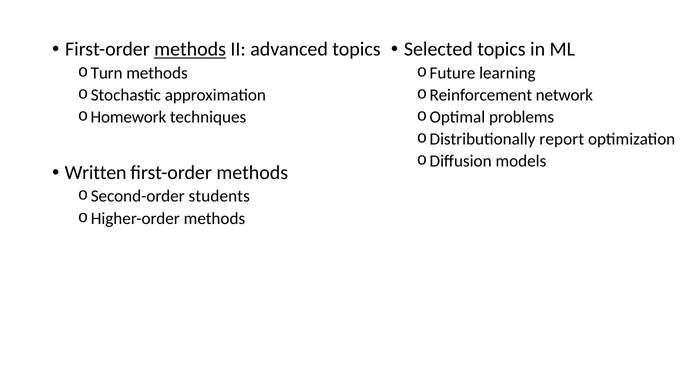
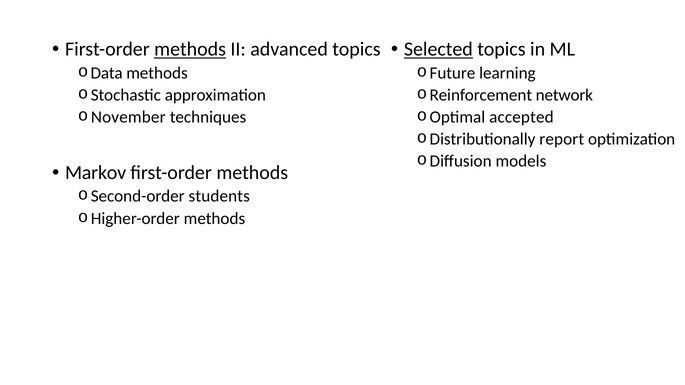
Selected underline: none -> present
Turn: Turn -> Data
Homework: Homework -> November
problems: problems -> accepted
Written: Written -> Markov
